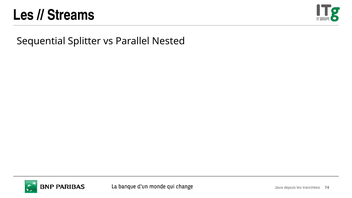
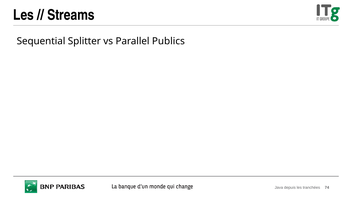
Nested: Nested -> Publics
